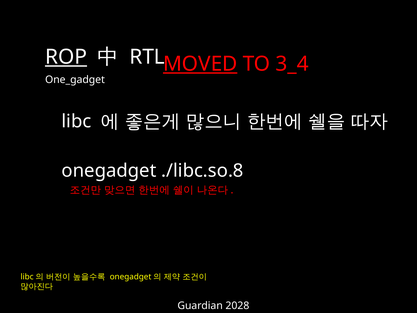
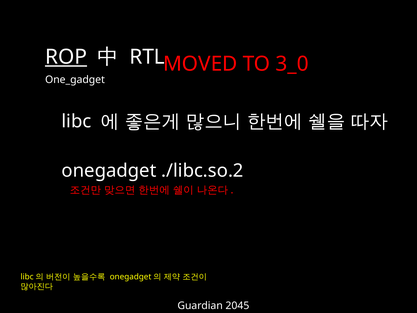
MOVED underline: present -> none
3_4: 3_4 -> 3_0
./libc.so.8: ./libc.so.8 -> ./libc.so.2
2028: 2028 -> 2045
